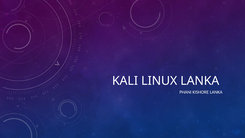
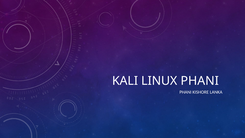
LINUX LANKA: LANKA -> PHANI
